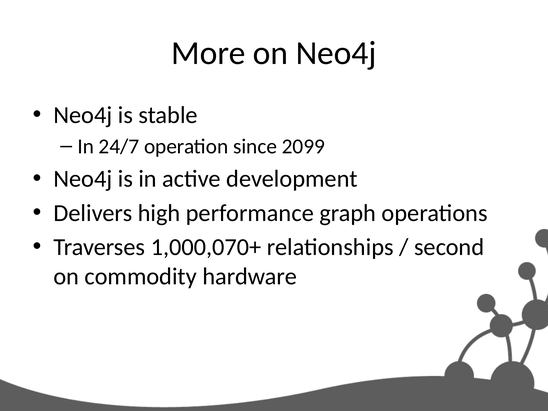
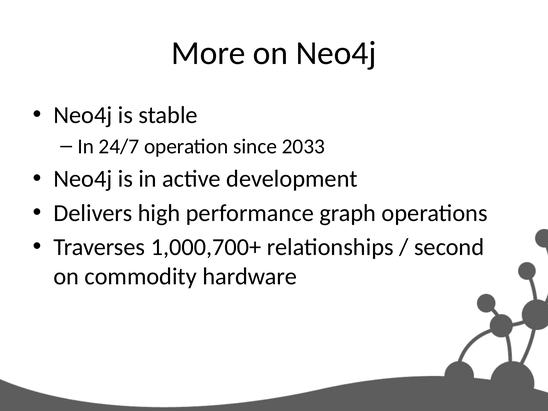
2099: 2099 -> 2033
1,000,070+: 1,000,070+ -> 1,000,700+
